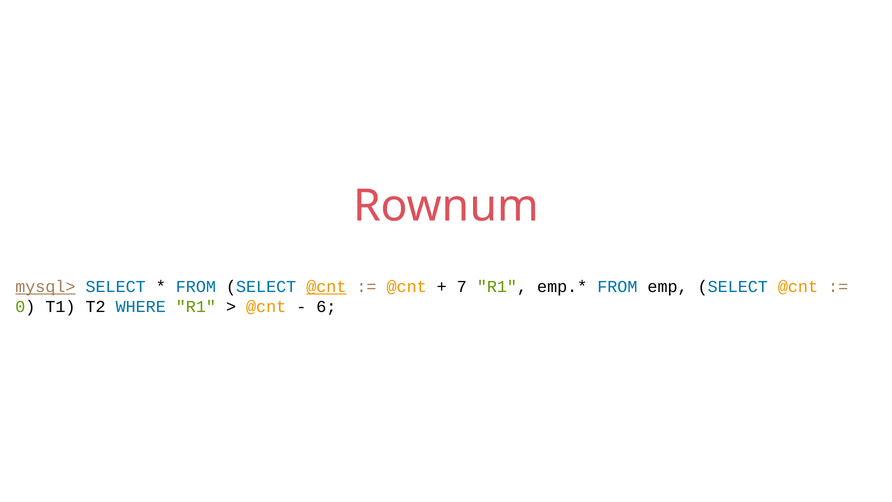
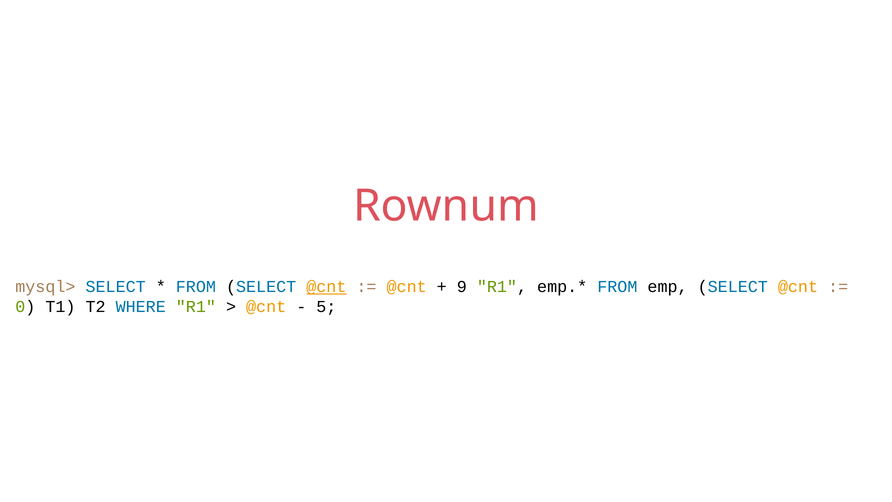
mysql> underline: present -> none
7: 7 -> 9
6: 6 -> 5
